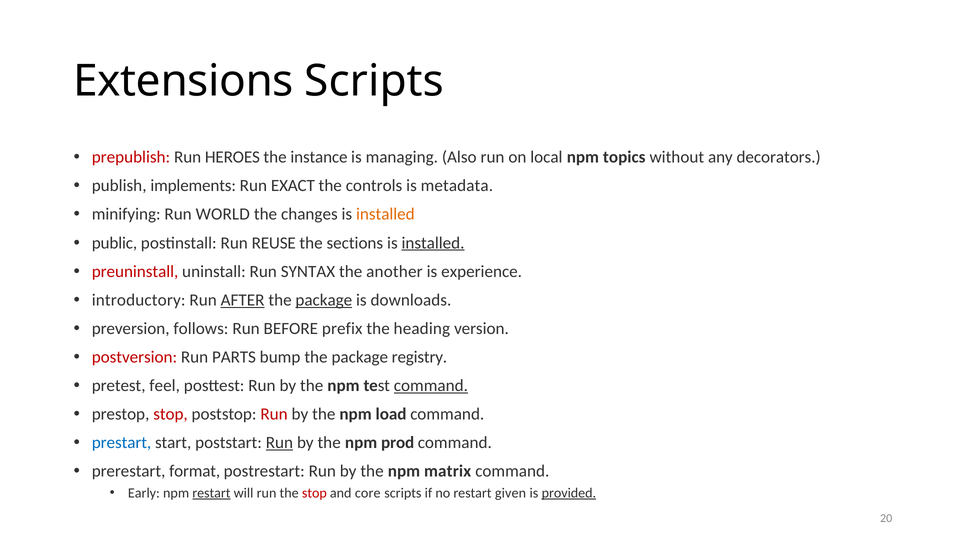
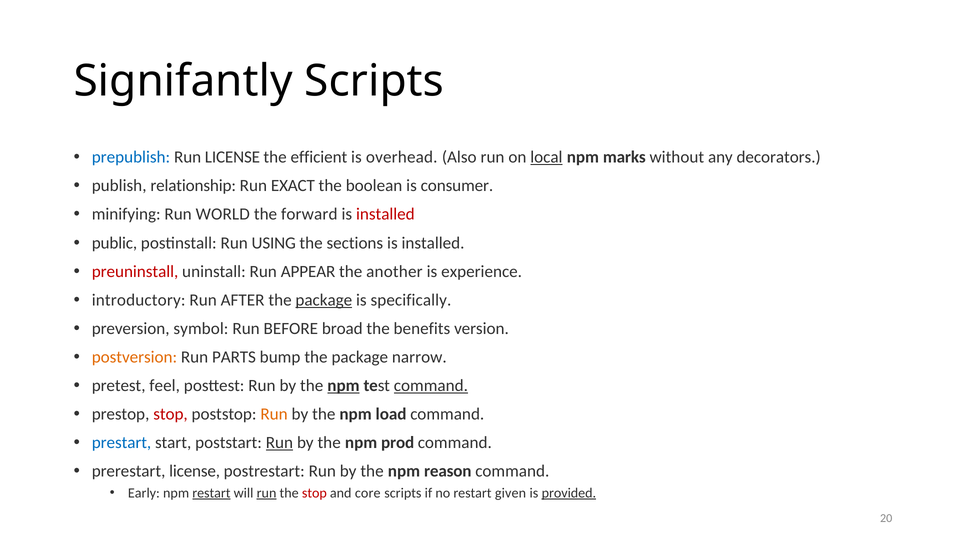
Extensions: Extensions -> Signifantly
prepublish colour: red -> blue
Run HEROES: HEROES -> LICENSE
instance: instance -> efficient
managing: managing -> overhead
local underline: none -> present
topics: topics -> marks
implements: implements -> relationship
controls: controls -> boolean
metadata: metadata -> consumer
changes: changes -> forward
installed at (385, 214) colour: orange -> red
REUSE: REUSE -> USING
installed at (433, 243) underline: present -> none
SYNTAX: SYNTAX -> APPEAR
AFTER underline: present -> none
downloads: downloads -> specifically
follows: follows -> symbol
prefix: prefix -> broad
heading: heading -> benefits
postversion colour: red -> orange
registry: registry -> narrow
npm at (343, 386) underline: none -> present
Run at (274, 414) colour: red -> orange
prerestart format: format -> license
matrix: matrix -> reason
run at (267, 493) underline: none -> present
